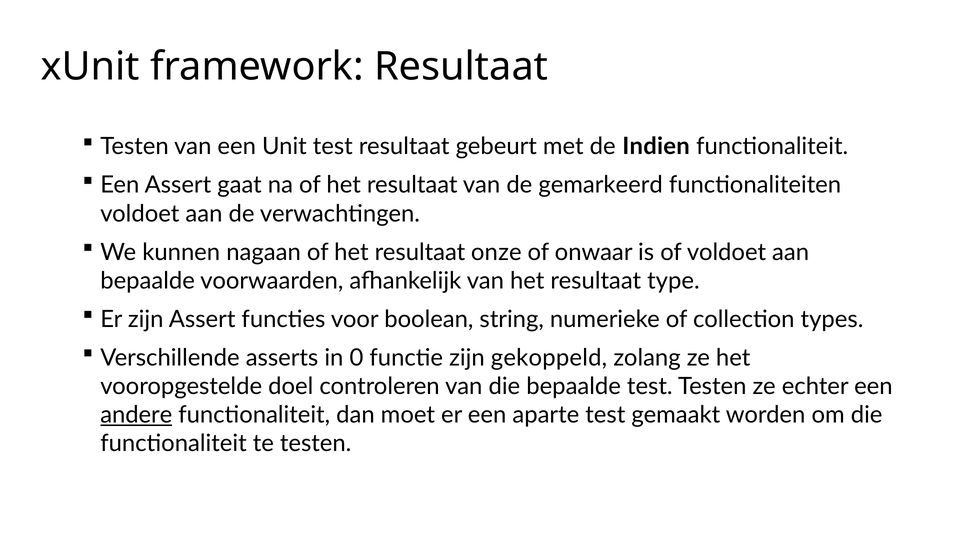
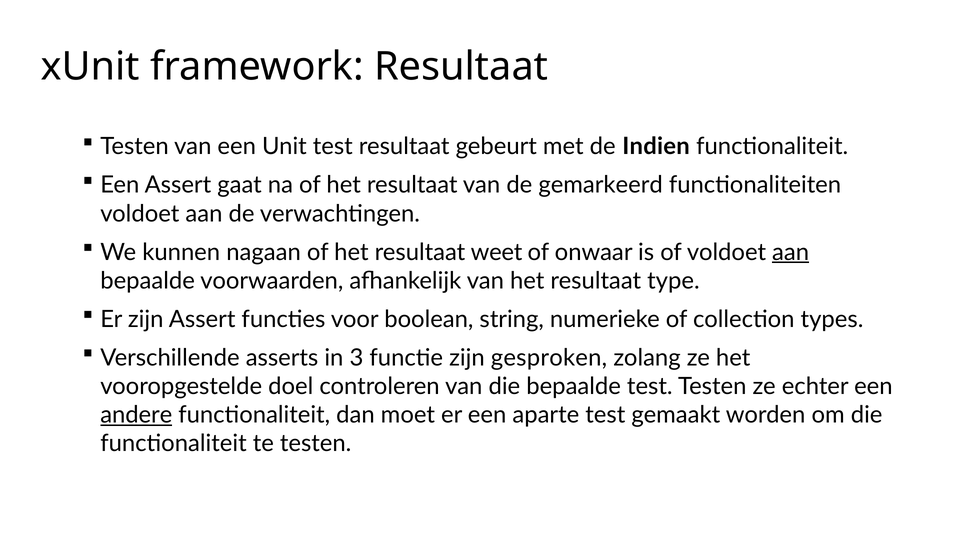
onze: onze -> weet
aan at (791, 252) underline: none -> present
0: 0 -> 3
gekoppeld: gekoppeld -> gesproken
